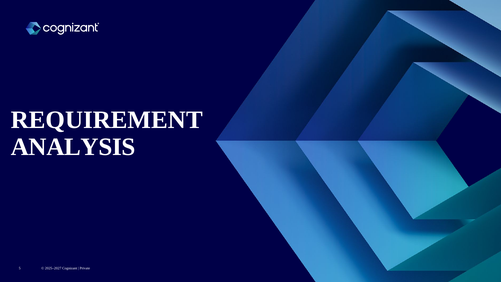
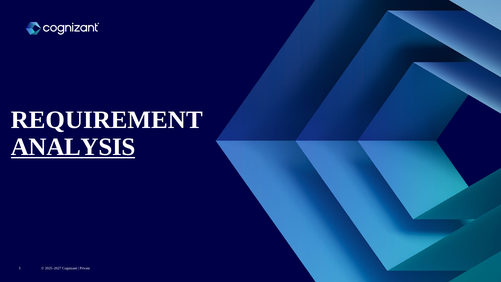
ANALYSIS underline: none -> present
